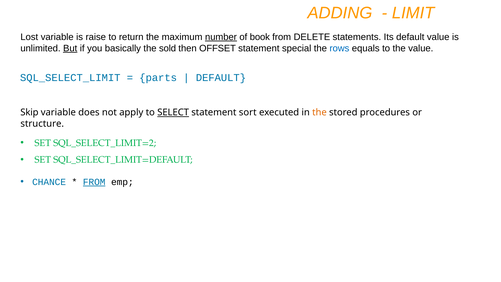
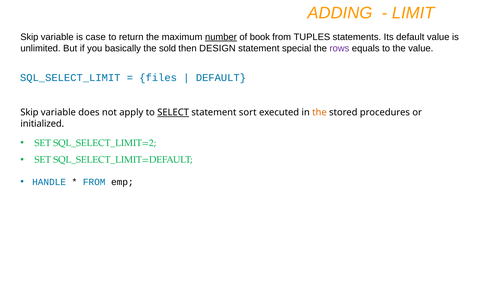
Lost at (29, 37): Lost -> Skip
raise: raise -> case
DELETE: DELETE -> TUPLES
But underline: present -> none
OFFSET: OFFSET -> DESIGN
rows colour: blue -> purple
parts: parts -> files
structure: structure -> initialized
CHANCE: CHANCE -> HANDLE
FROM at (94, 182) underline: present -> none
